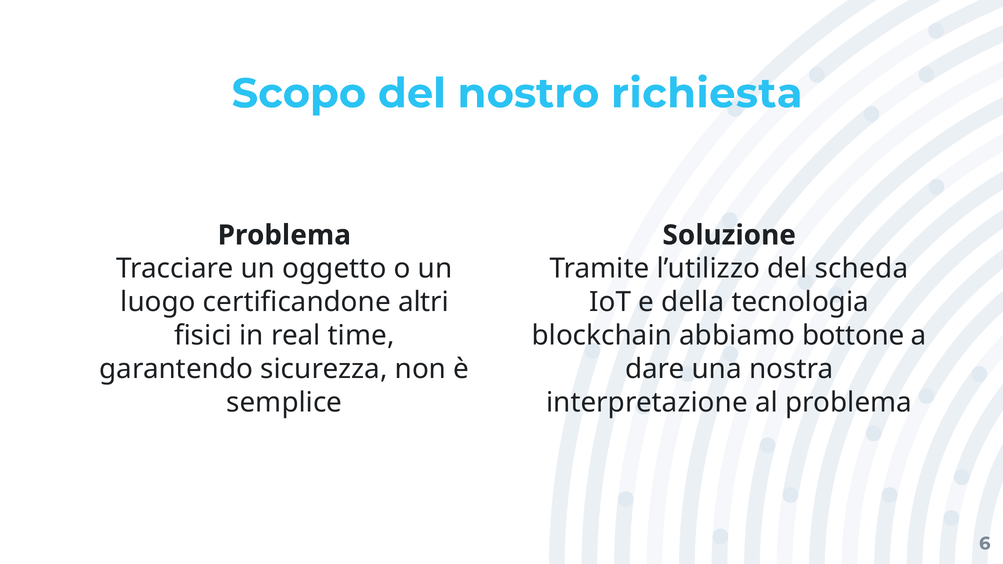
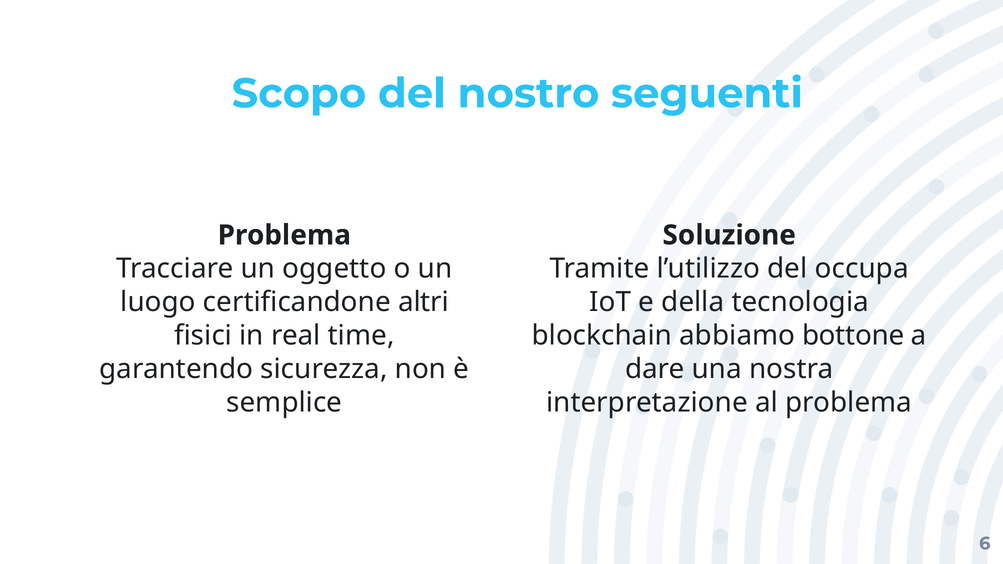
richiesta: richiesta -> seguenti
scheda: scheda -> occupa
